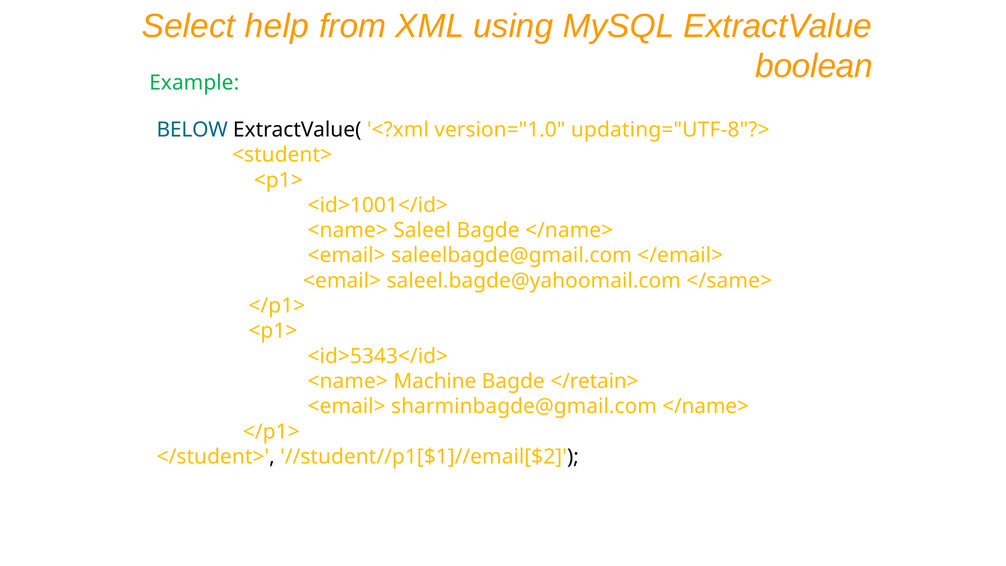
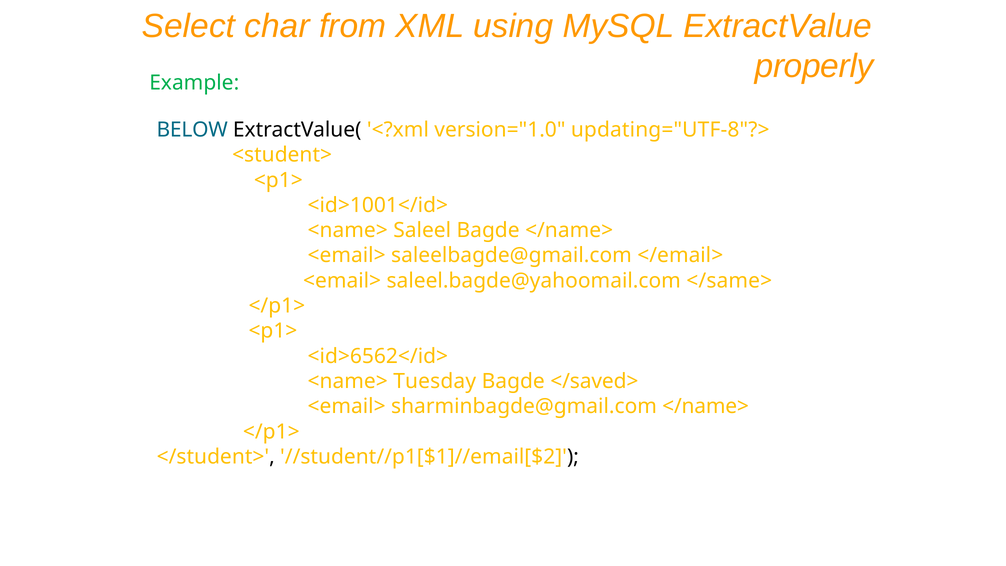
help: help -> char
boolean: boolean -> properly
<id>5343</id>: <id>5343</id> -> <id>6562</id>
Machine: Machine -> Tuesday
</retain>: </retain> -> </saved>
